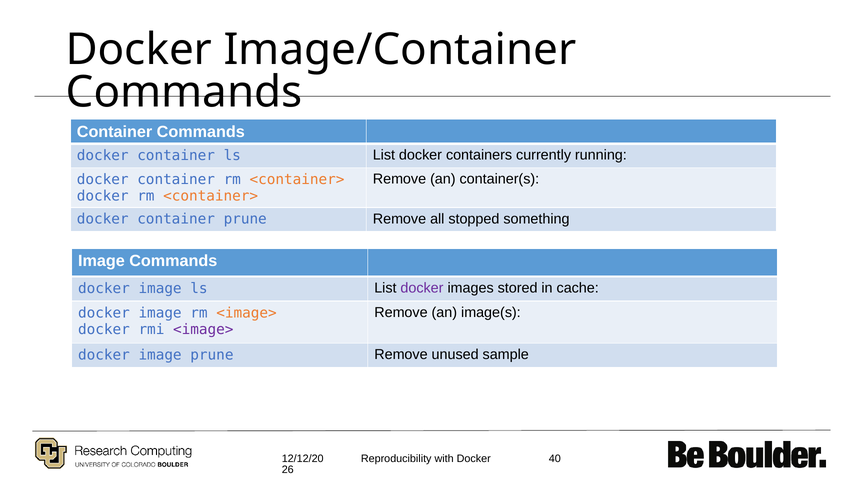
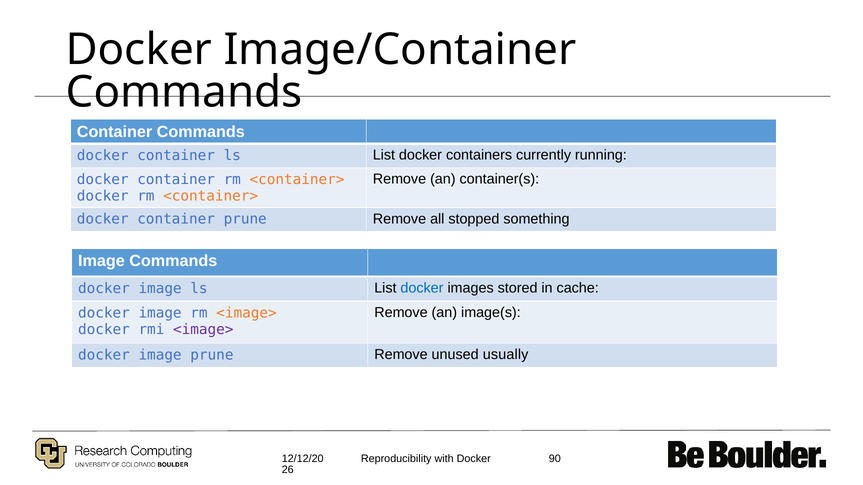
docker at (422, 288) colour: purple -> blue
sample: sample -> usually
40: 40 -> 90
